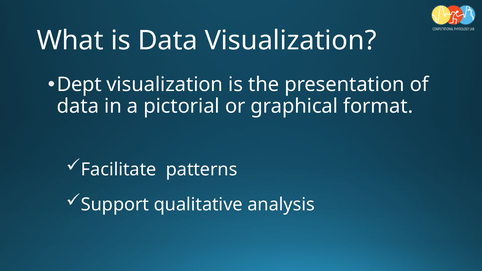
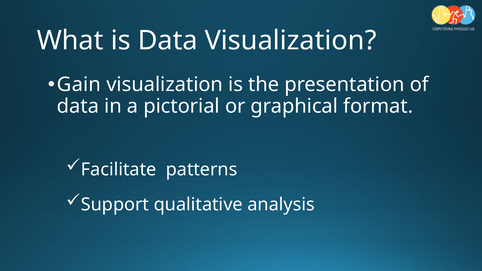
Dept: Dept -> Gain
